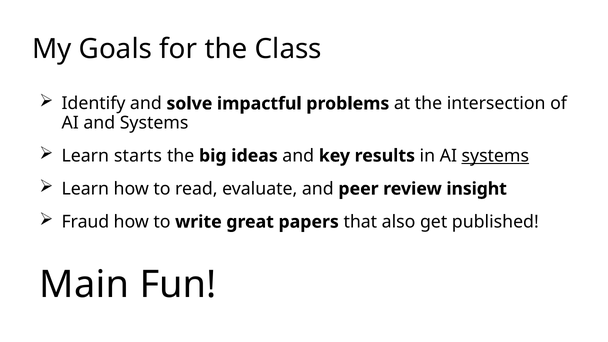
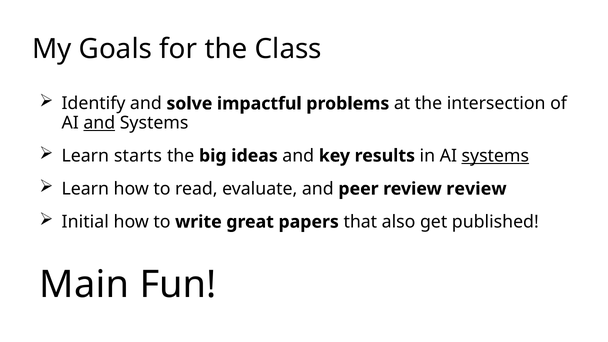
and at (99, 123) underline: none -> present
review insight: insight -> review
Fraud: Fraud -> Initial
